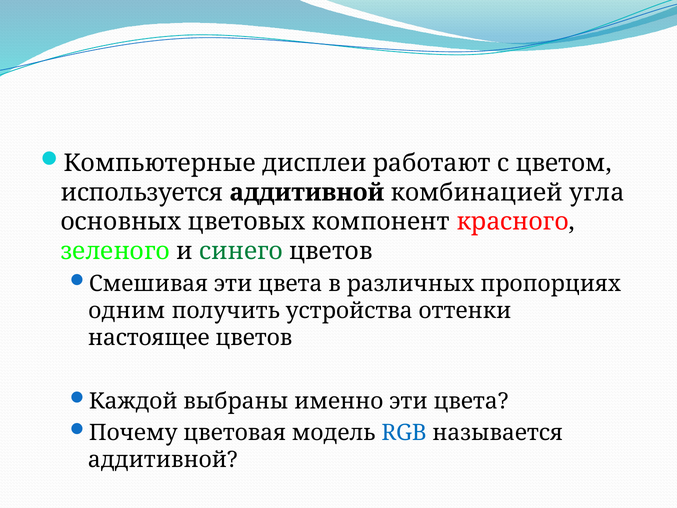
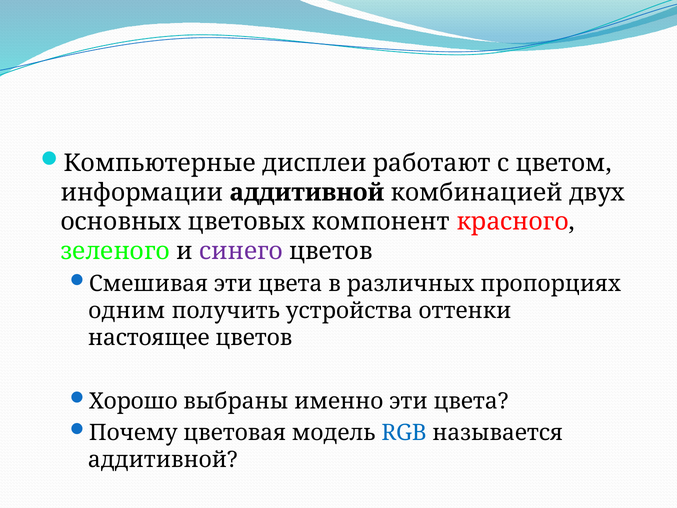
используется: используется -> информации
угла: угла -> двух
синего colour: green -> purple
Каждой: Каждой -> Хорошо
